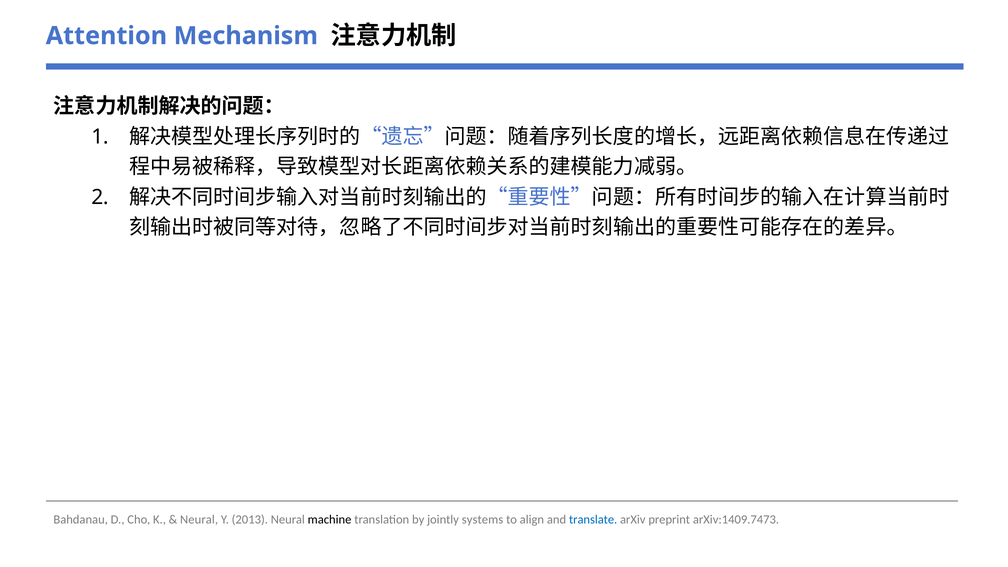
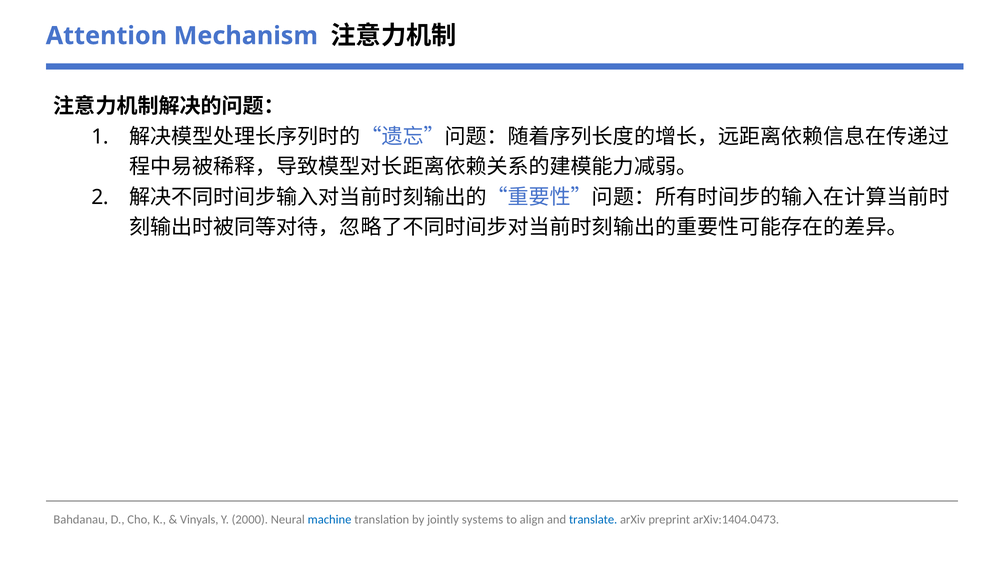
Neural at (199, 519): Neural -> Vinyals
2013: 2013 -> 2000
machine colour: black -> blue
arXiv:1409.7473: arXiv:1409.7473 -> arXiv:1404.0473
